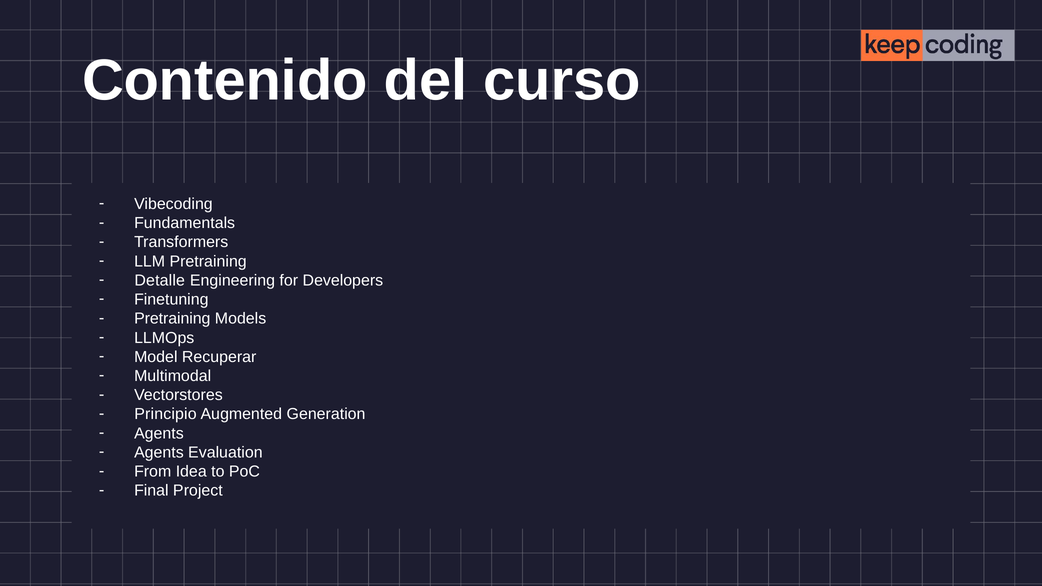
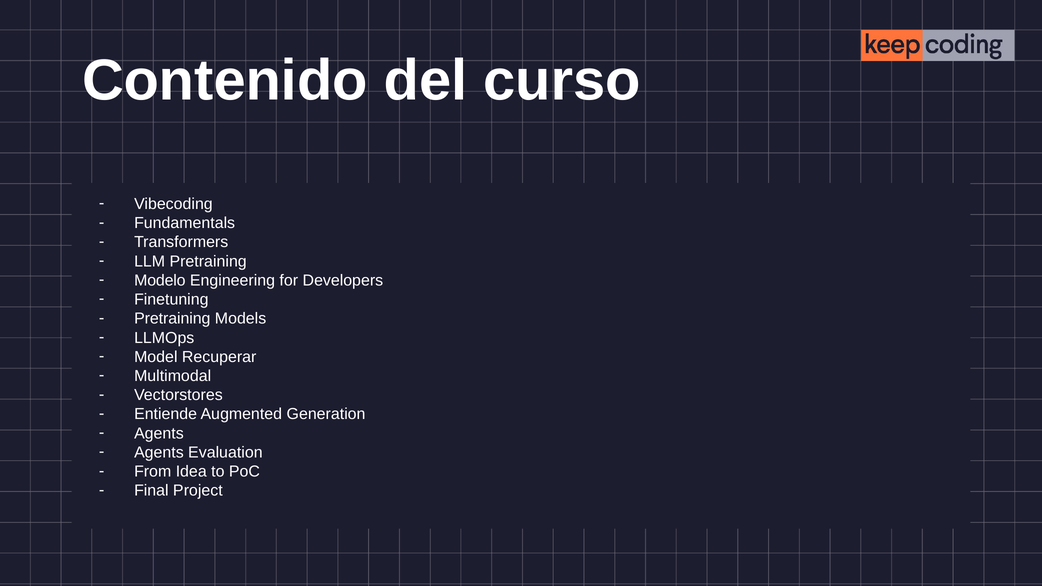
Detalle: Detalle -> Modelo
Principio: Principio -> Entiende
